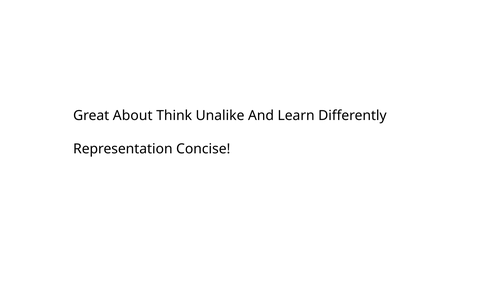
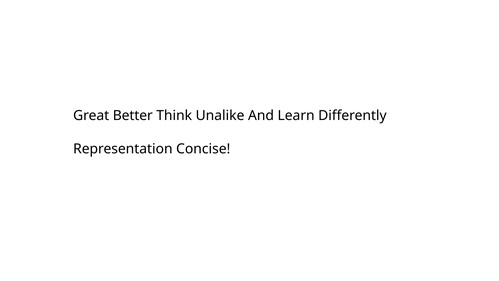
About: About -> Better
